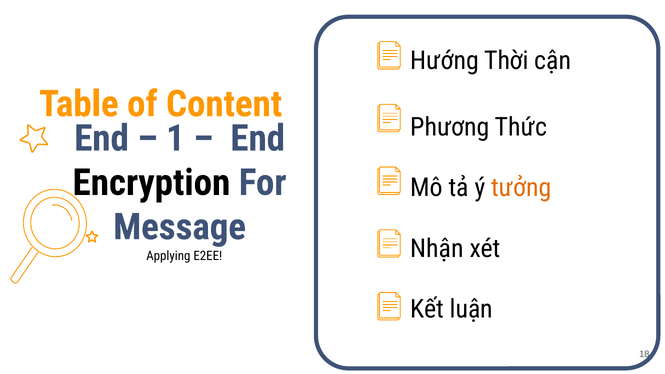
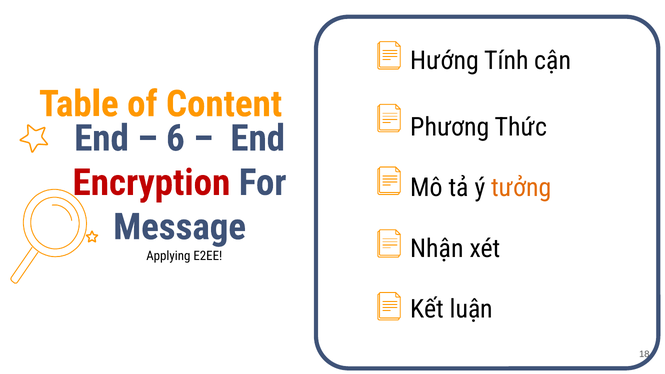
Thời: Thời -> Tính
1: 1 -> 6
Encryption colour: black -> red
